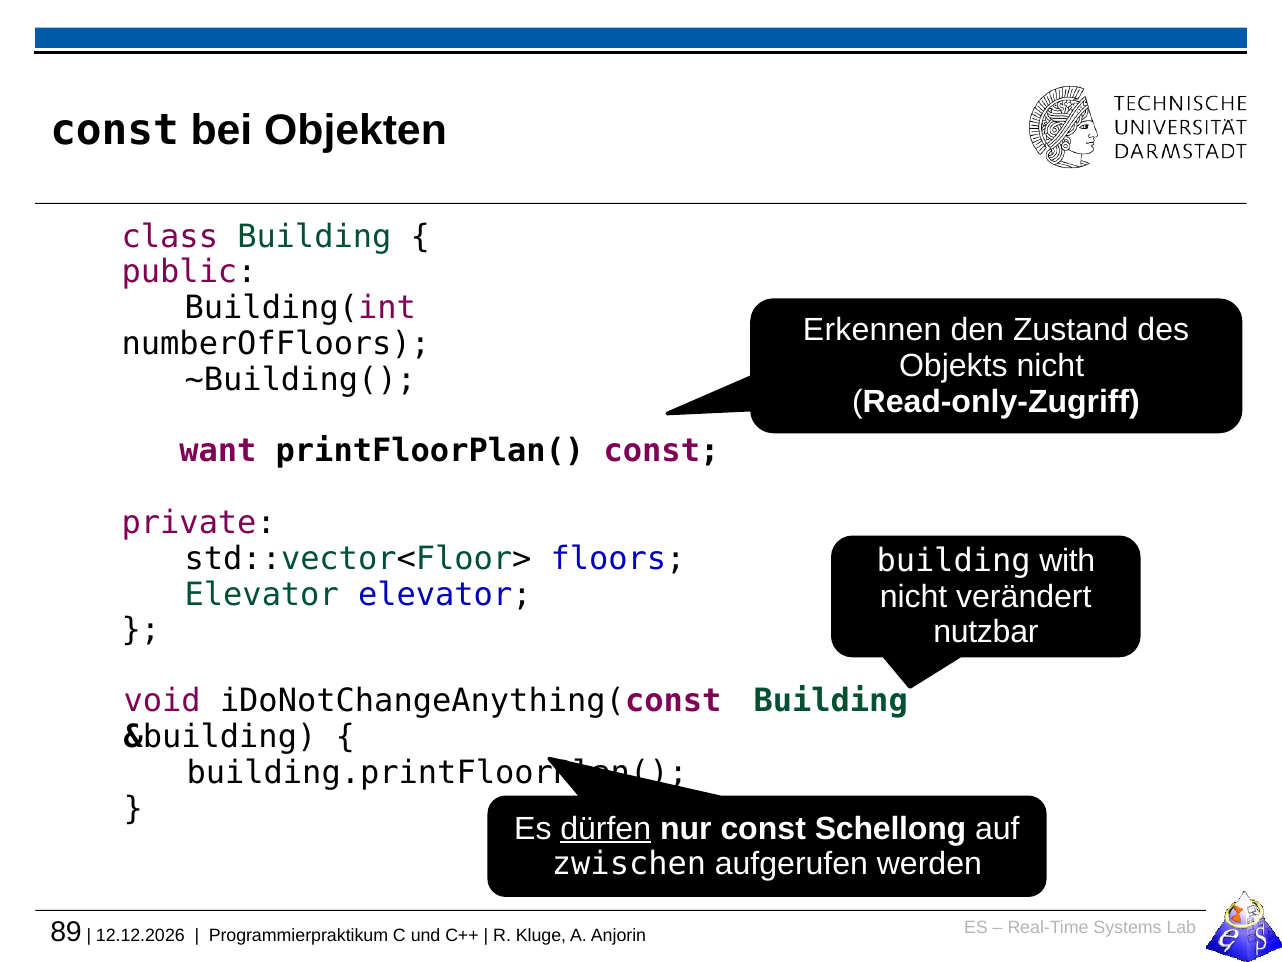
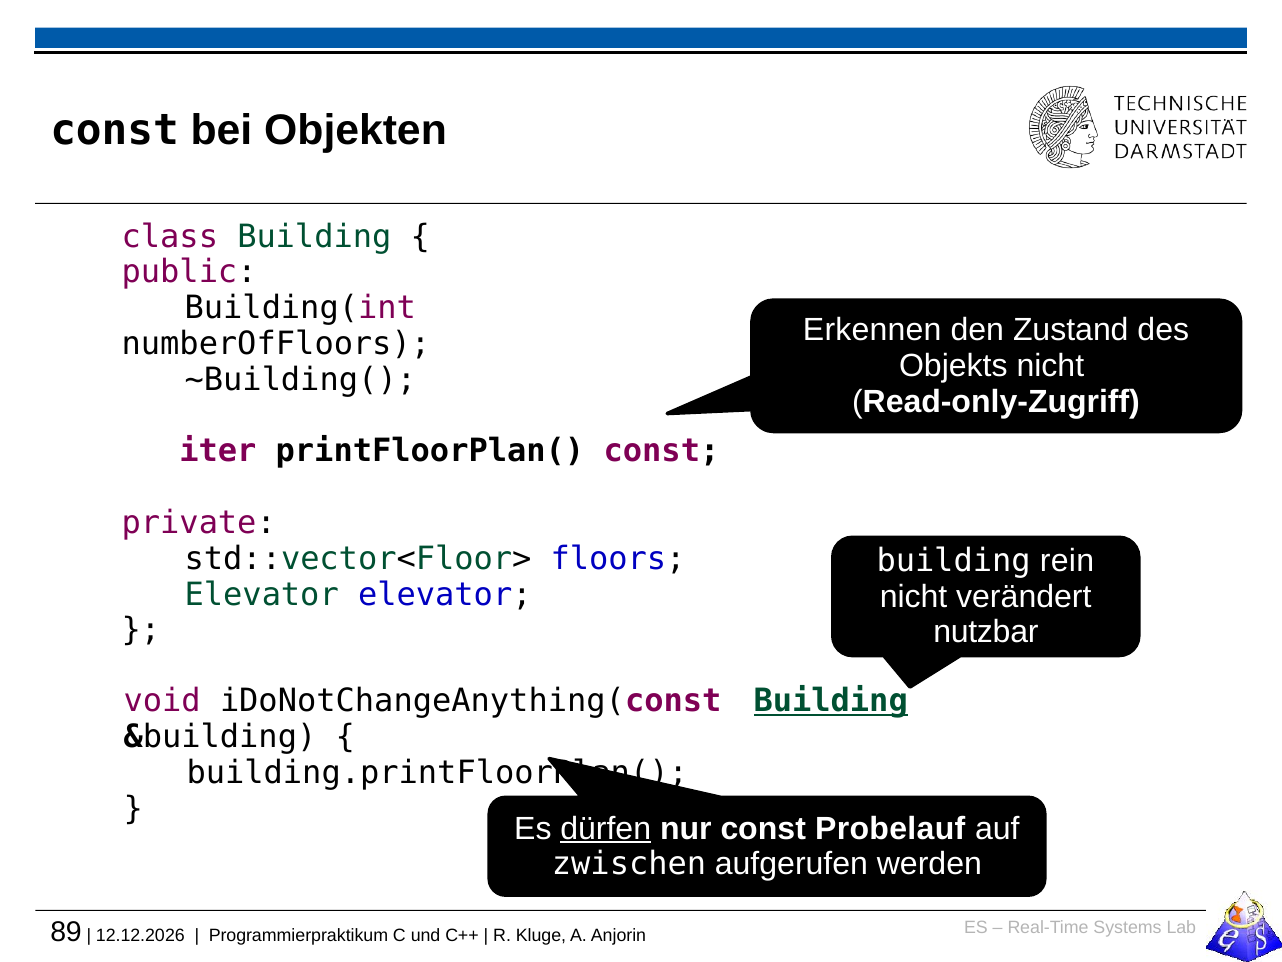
want: want -> iter
with: with -> rein
Building at (831, 701) underline: none -> present
Schellong: Schellong -> Probelauf
